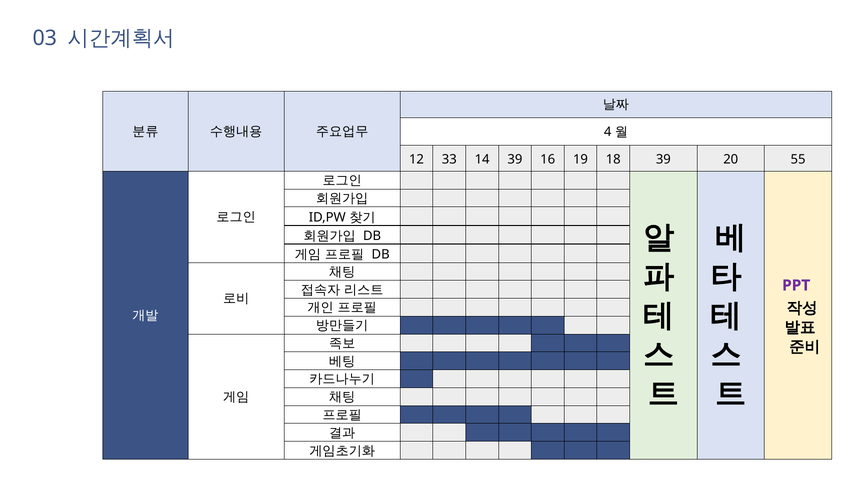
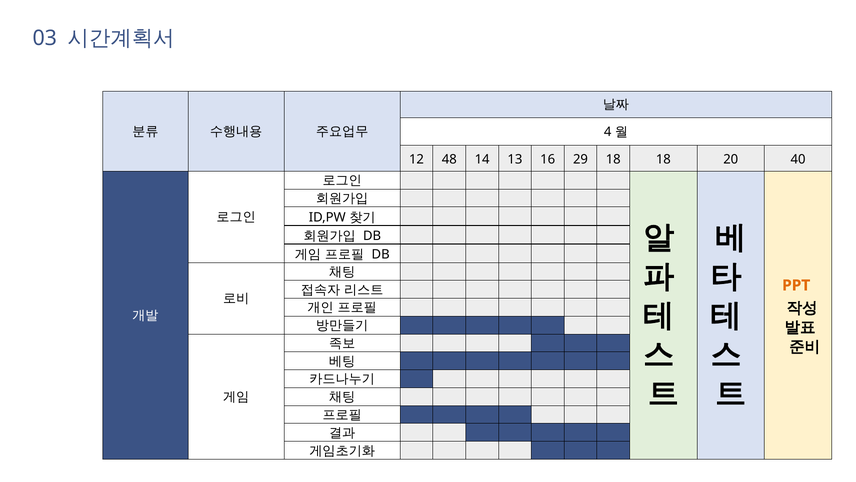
33: 33 -> 48
14 39: 39 -> 13
19: 19 -> 29
18 39: 39 -> 18
55: 55 -> 40
PPT colour: purple -> orange
